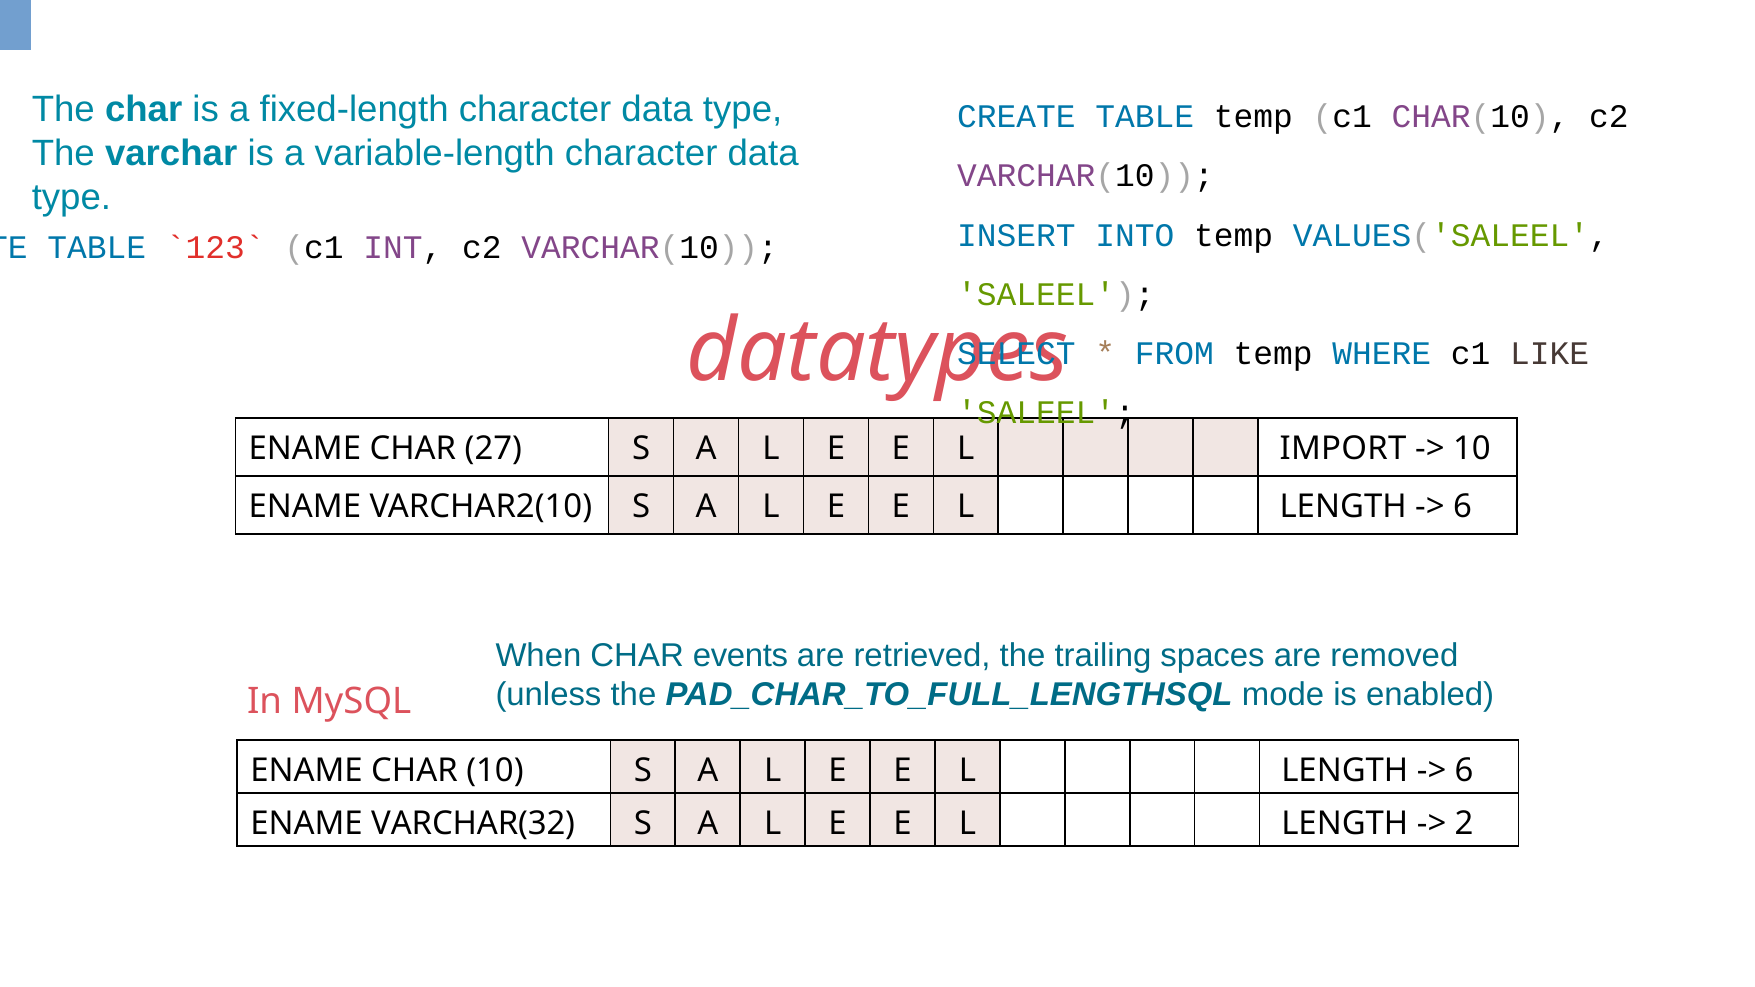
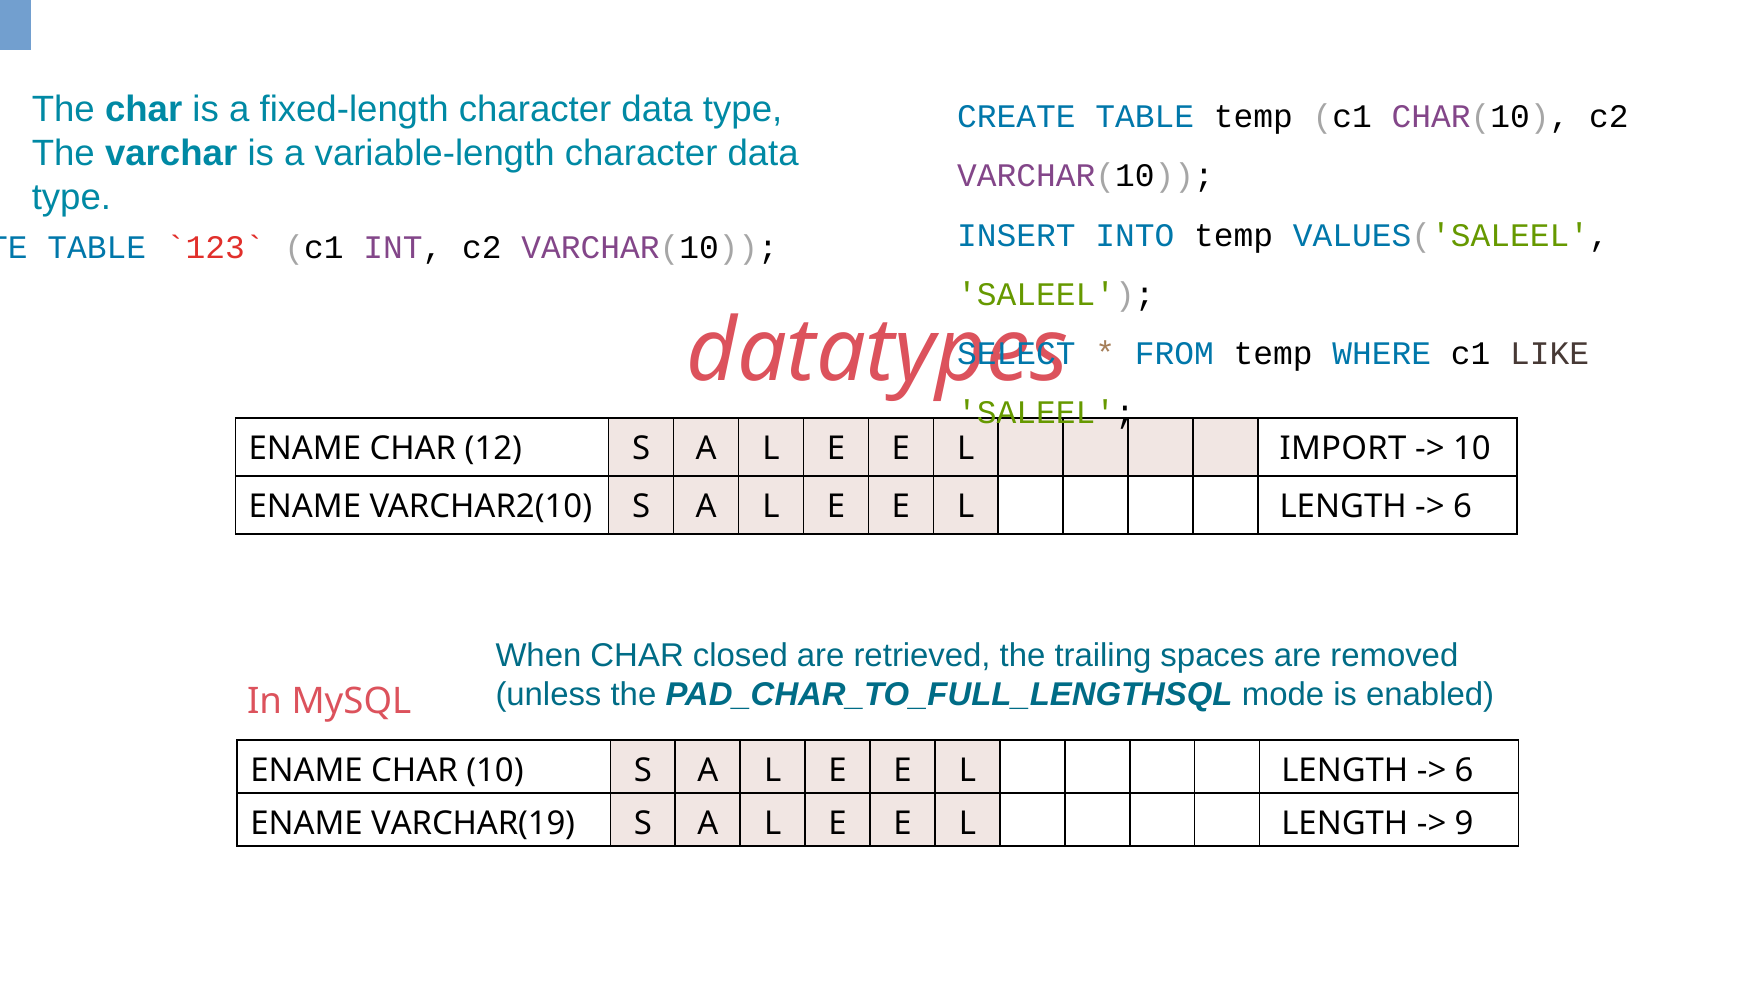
27: 27 -> 12
events: events -> closed
VARCHAR(32: VARCHAR(32 -> VARCHAR(19
2: 2 -> 9
